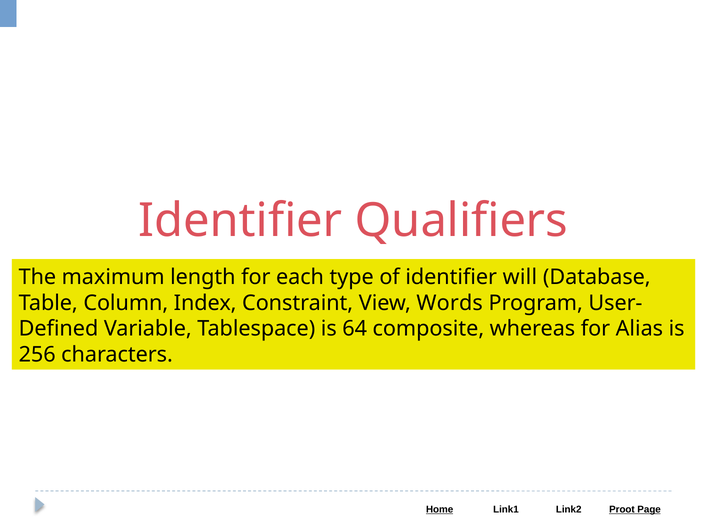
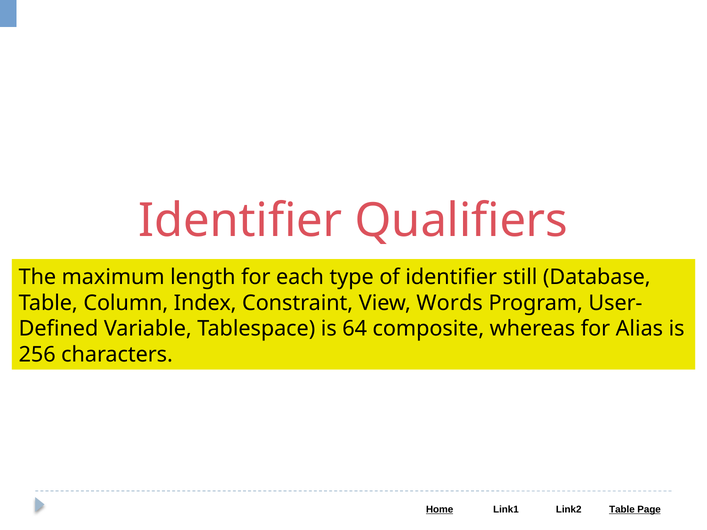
will: will -> still
Proot at (622, 510): Proot -> Table
